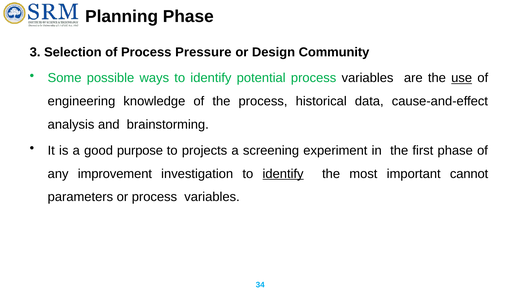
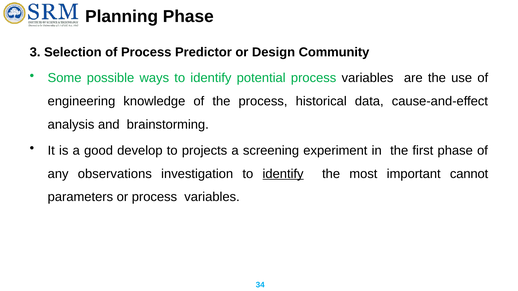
Pressure: Pressure -> Predictor
use underline: present -> none
purpose: purpose -> develop
improvement: improvement -> observations
